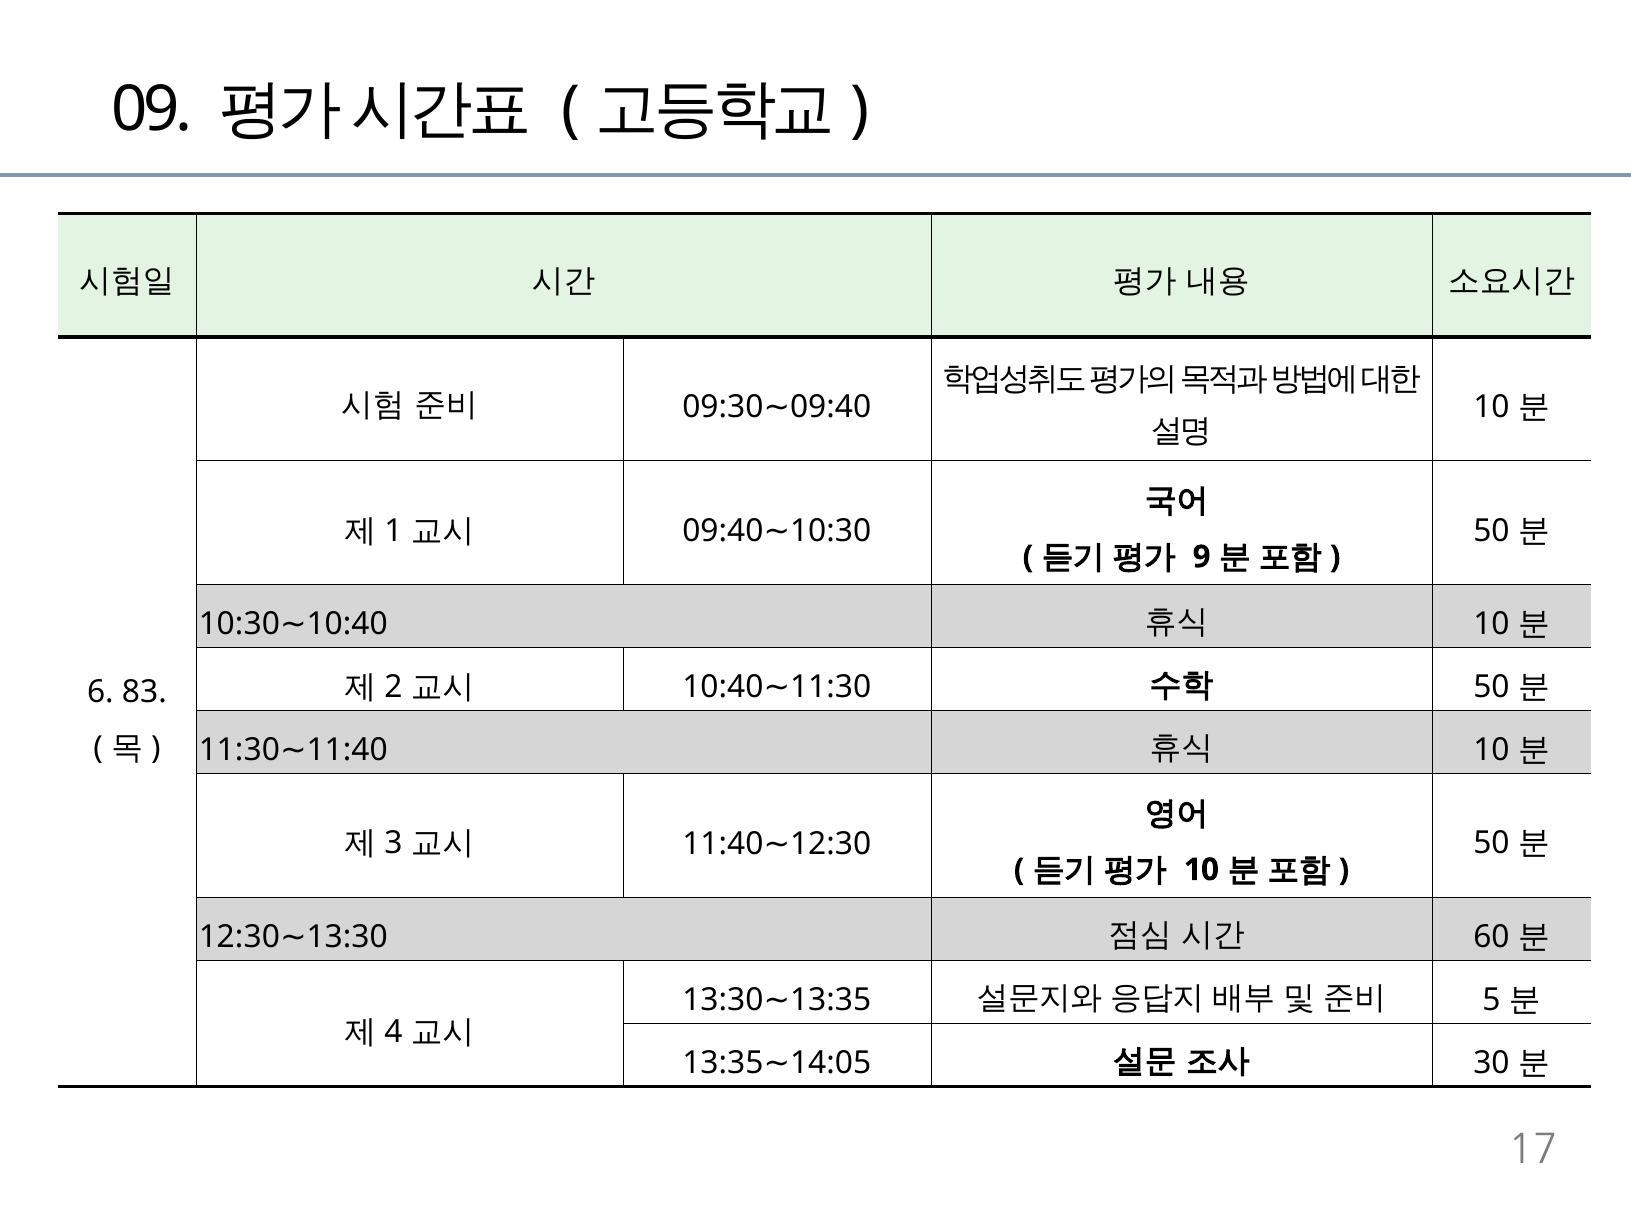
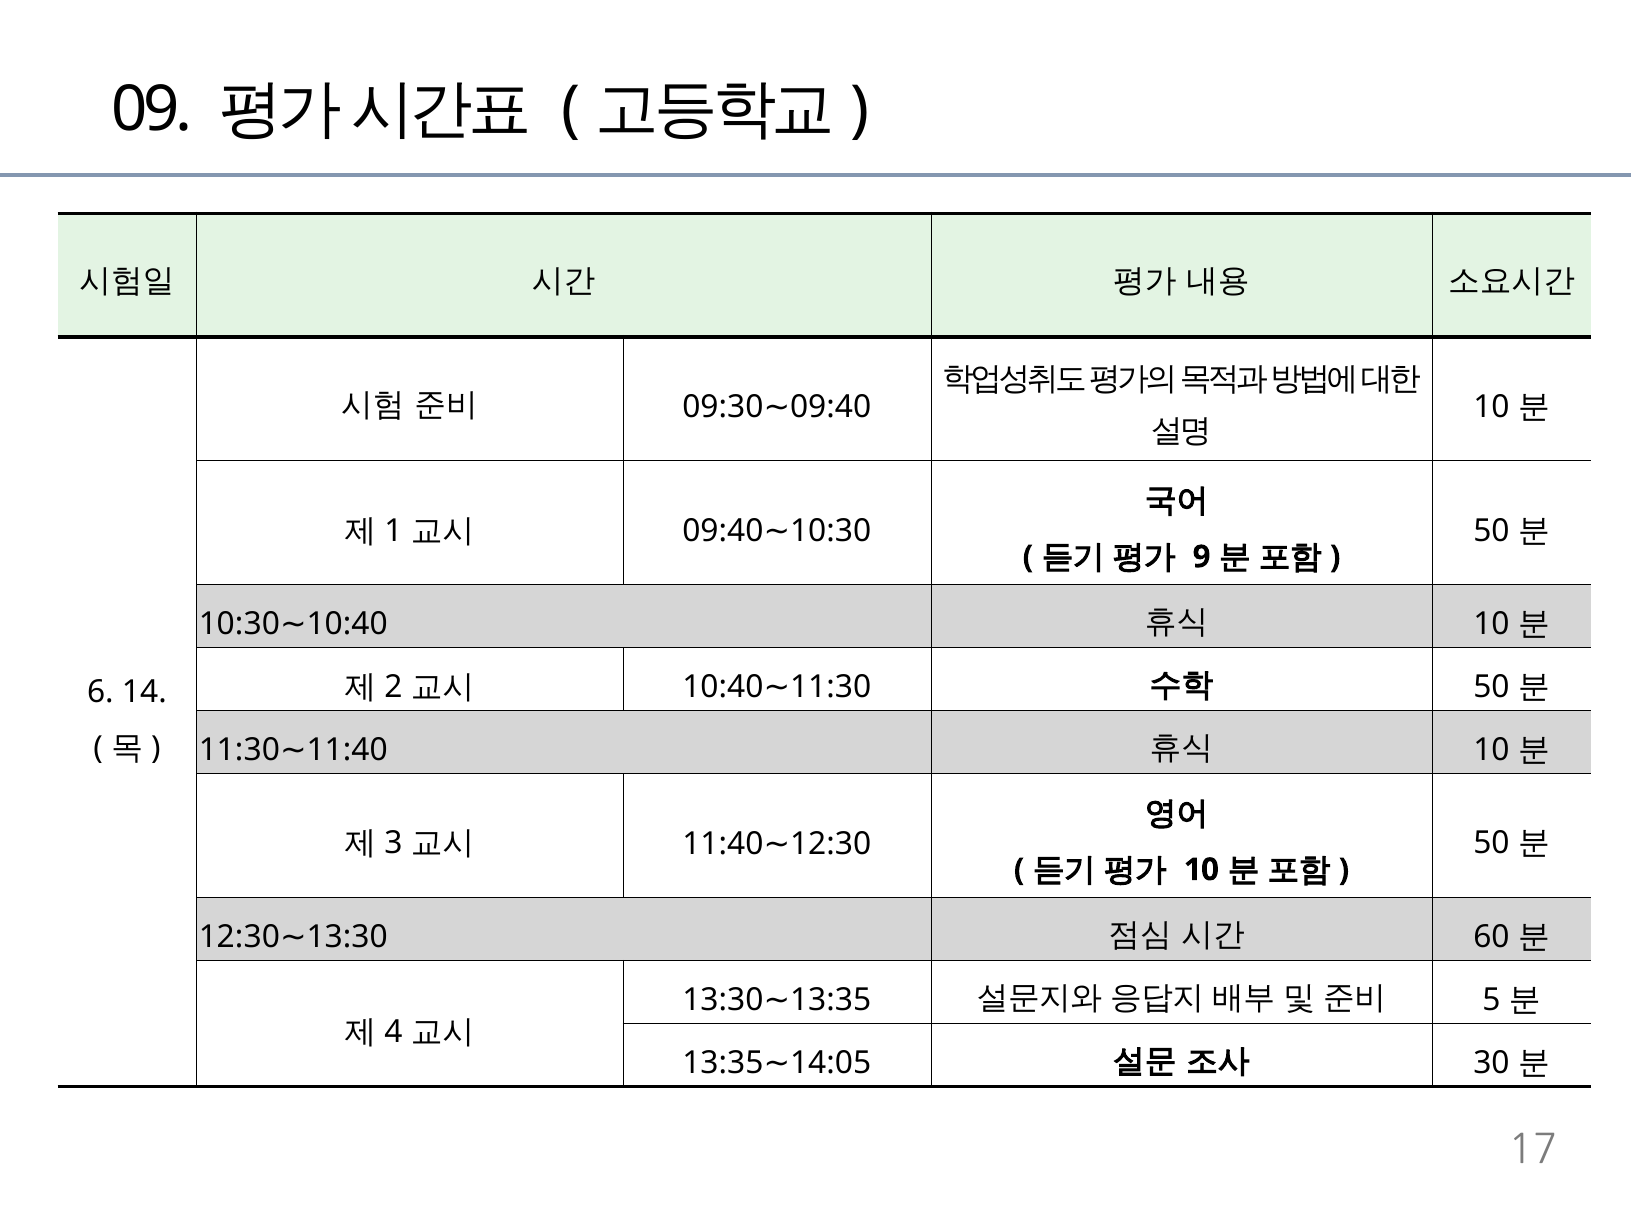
83: 83 -> 14
